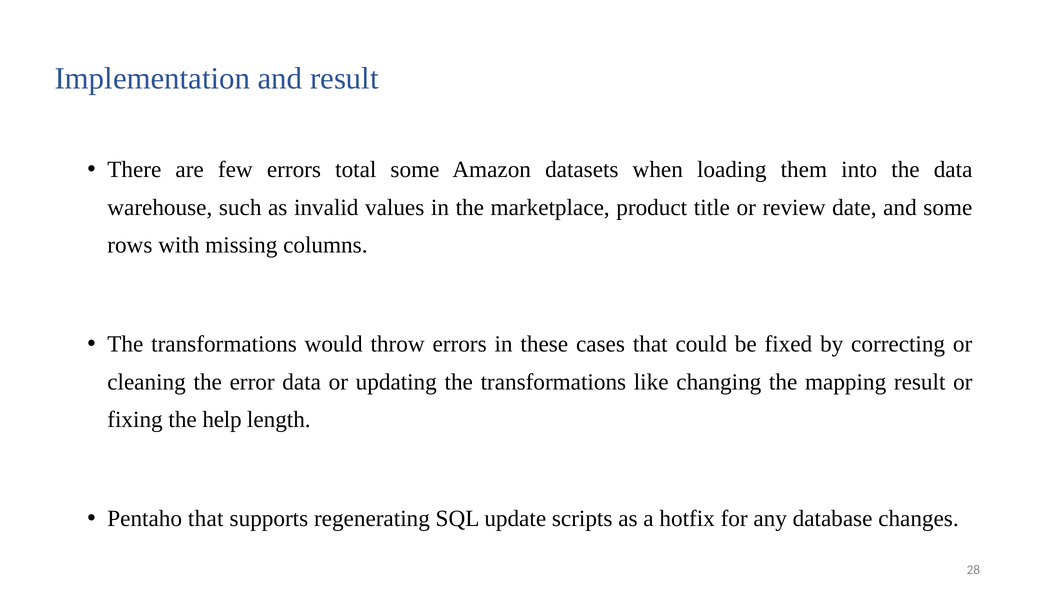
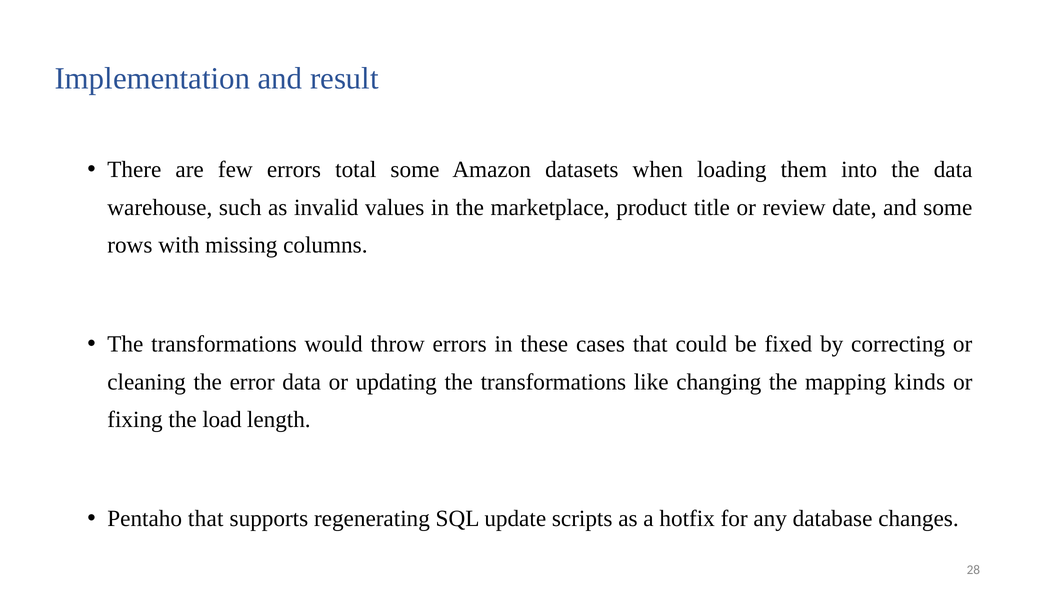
mapping result: result -> kinds
help: help -> load
